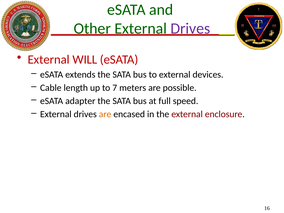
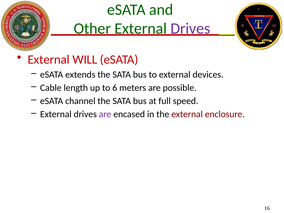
7: 7 -> 6
adapter: adapter -> channel
are at (105, 114) colour: orange -> purple
